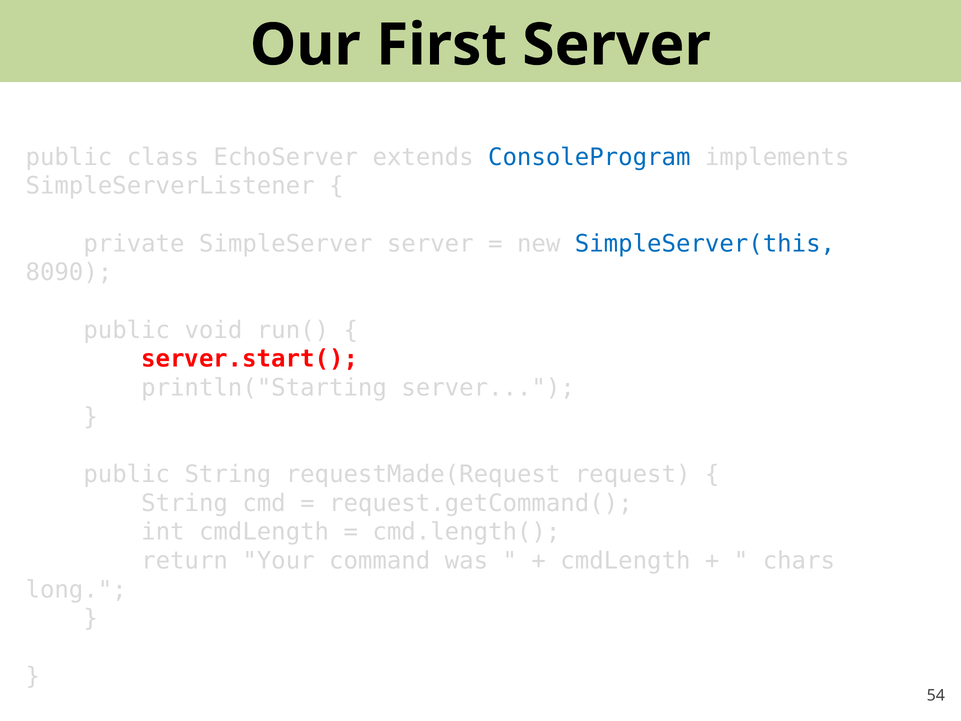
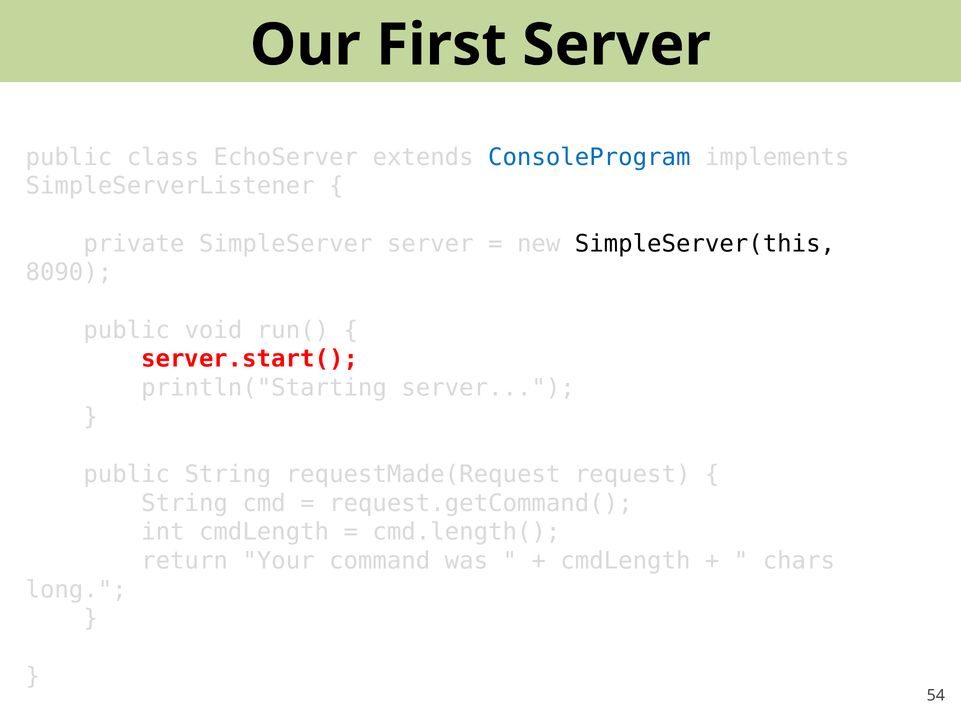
SimpleServer(this colour: blue -> black
